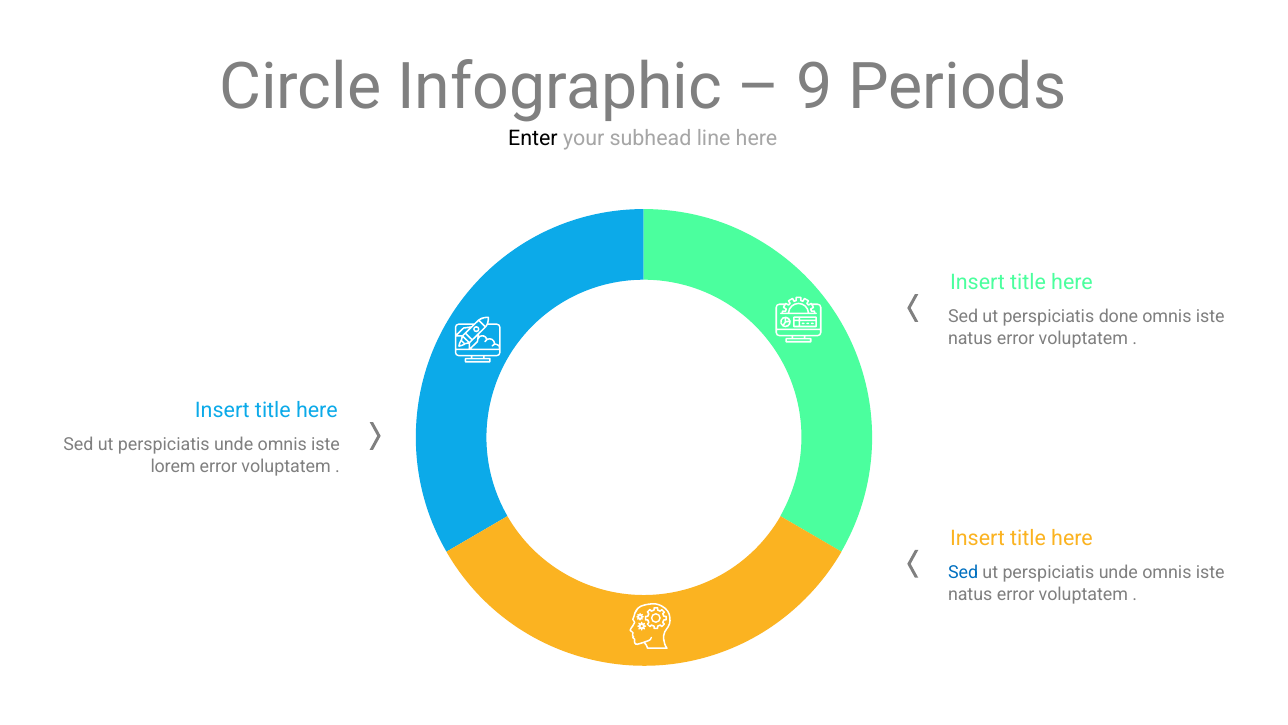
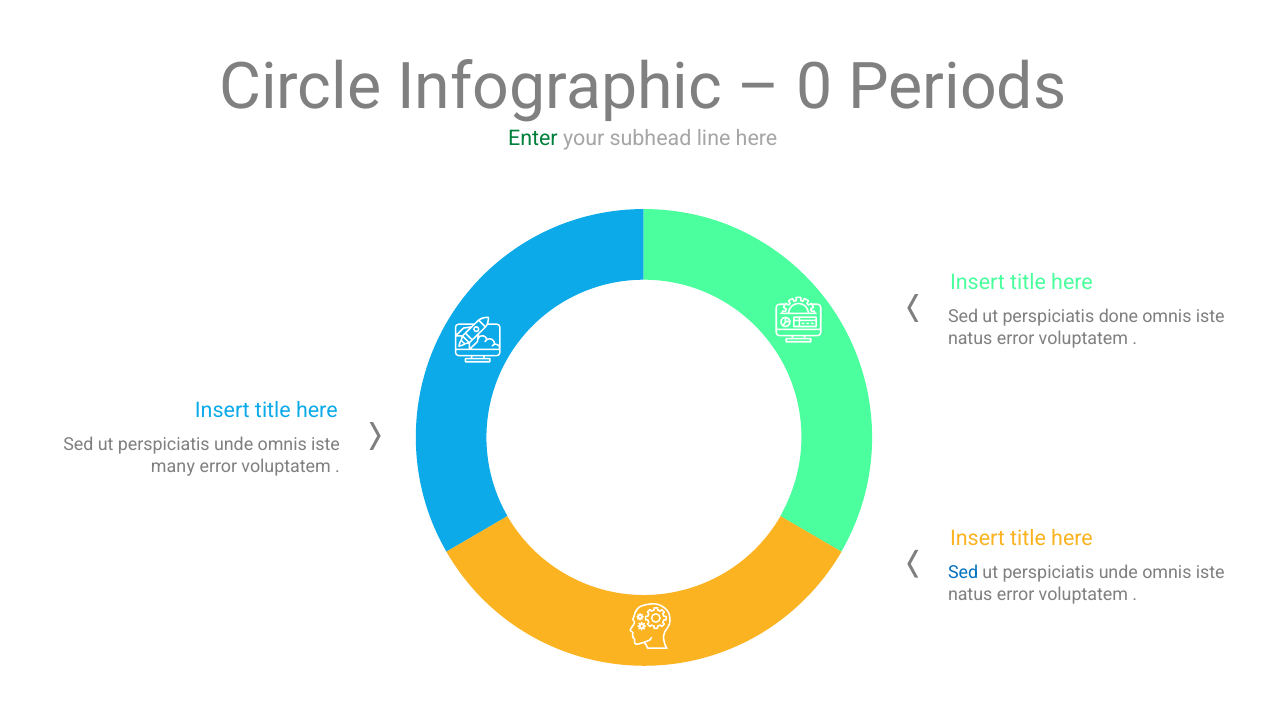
9: 9 -> 0
Enter colour: black -> green
lorem: lorem -> many
